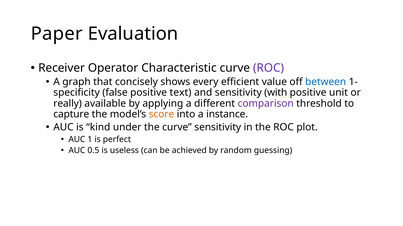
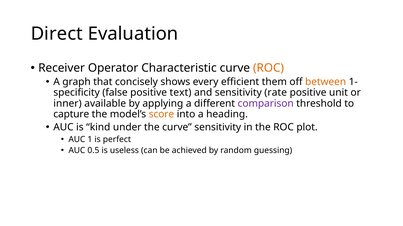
Paper: Paper -> Direct
ROC at (269, 68) colour: purple -> orange
value: value -> them
between colour: blue -> orange
with: with -> rate
really: really -> inner
instance: instance -> heading
